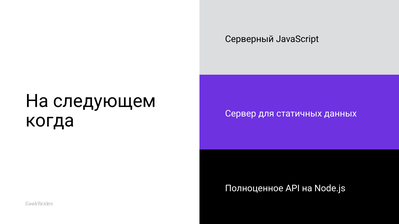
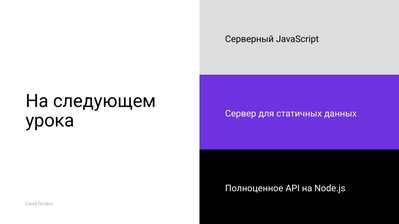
когда: когда -> урока
